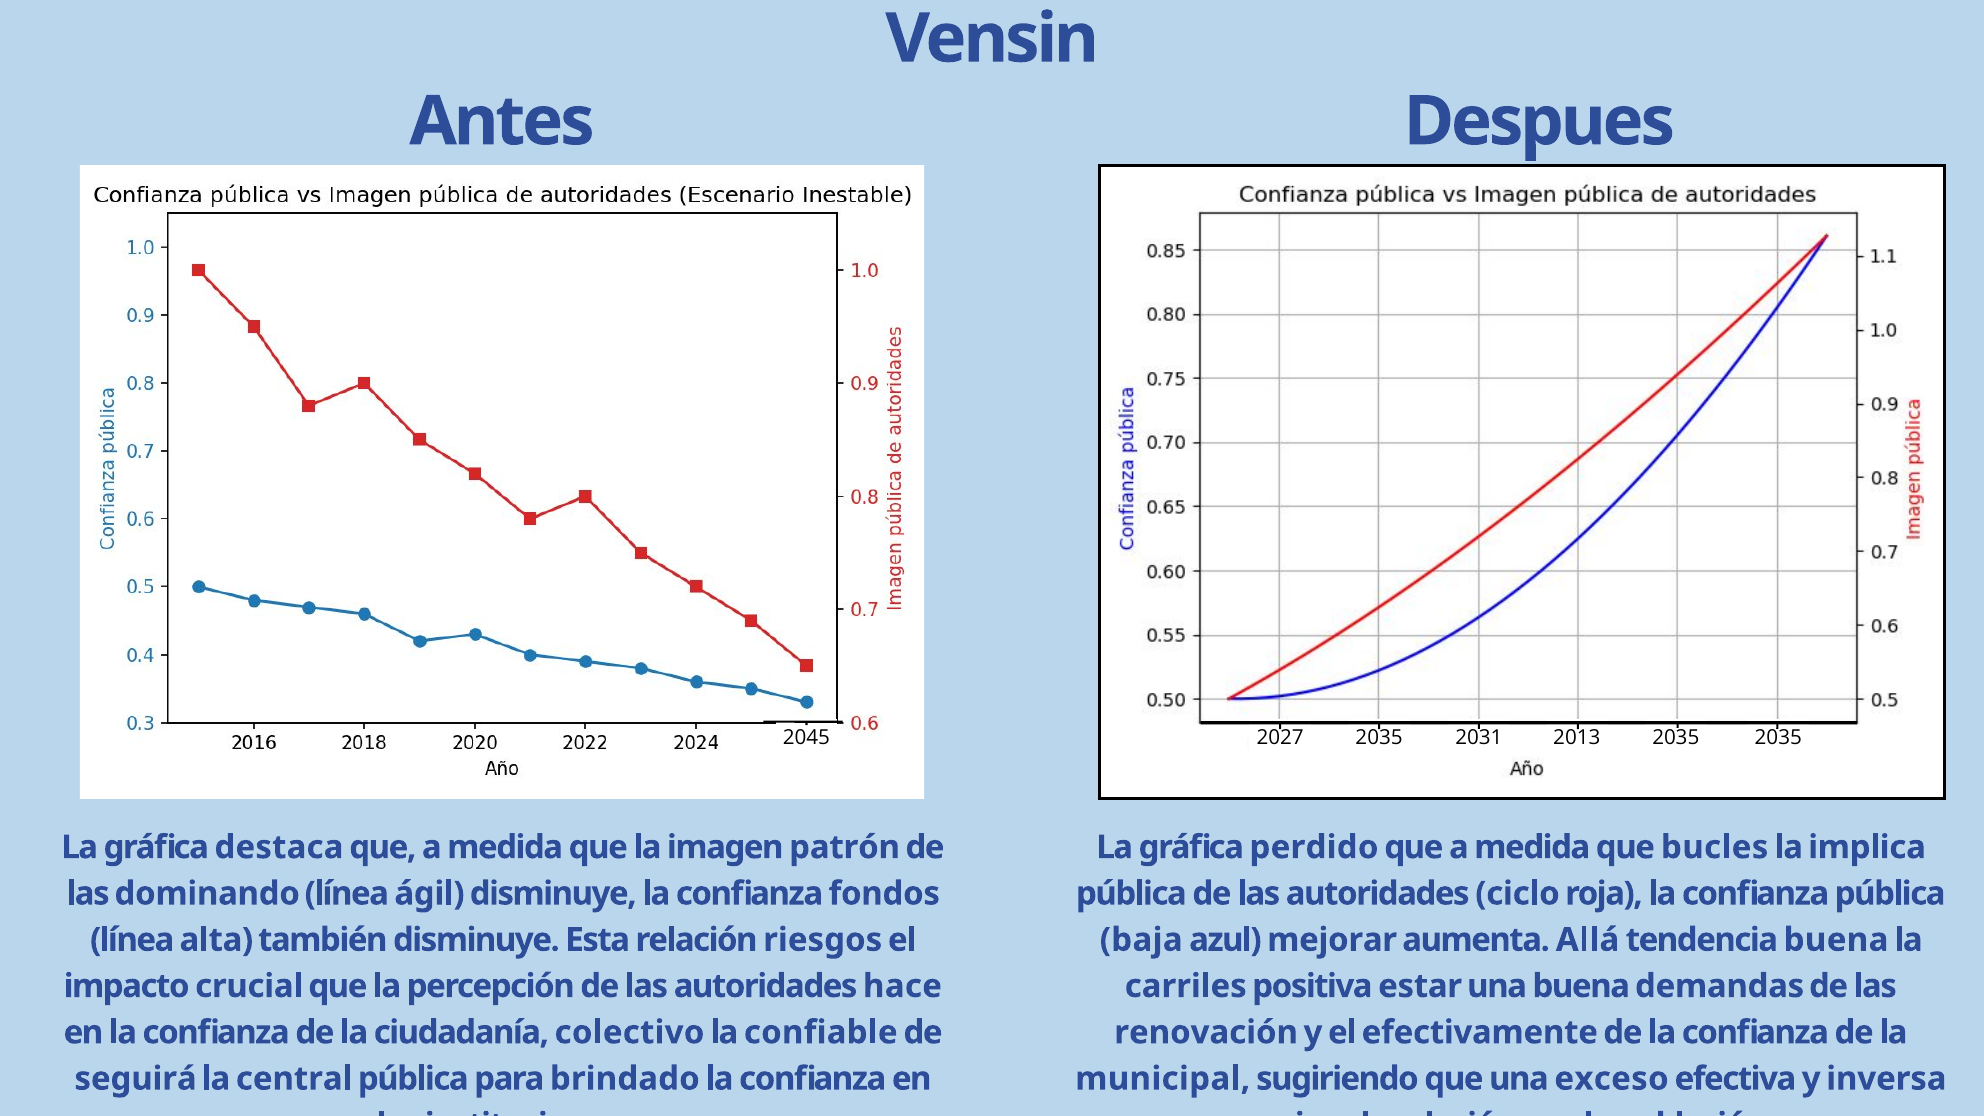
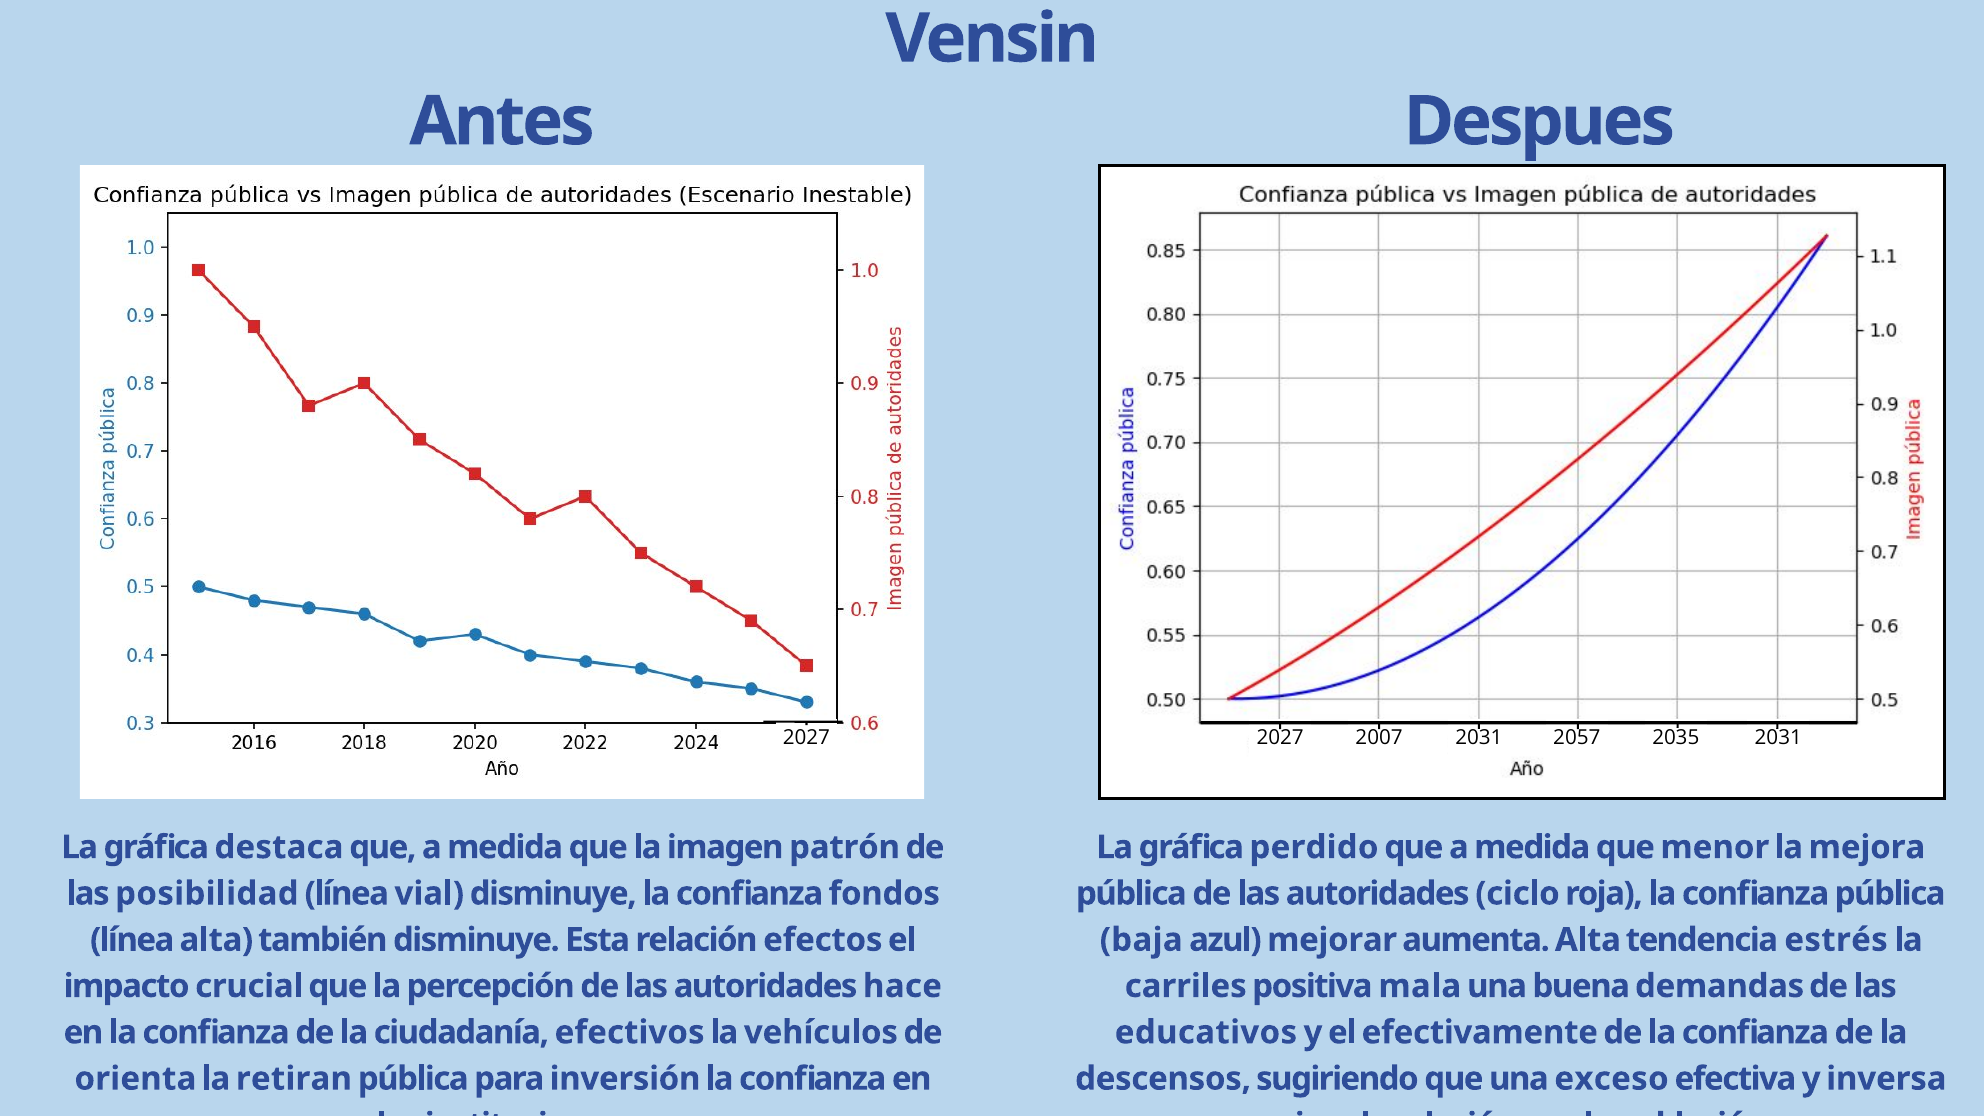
2045 at (806, 738): 2045 -> 2027
2027 2035: 2035 -> 2007
2013: 2013 -> 2057
2035 at (1778, 738): 2035 -> 2031
bucles: bucles -> menor
la implica: implica -> mejora
dominando: dominando -> posibilidad
ágil: ágil -> vial
riesgos: riesgos -> efectos
aumenta Allá: Allá -> Alta
tendencia buena: buena -> estrés
estar: estar -> mala
colectivo: colectivo -> efectivos
confiable: confiable -> vehículos
renovación: renovación -> educativos
seguirá: seguirá -> orienta
central: central -> retiran
brindado: brindado -> inversión
municipal: municipal -> descensos
